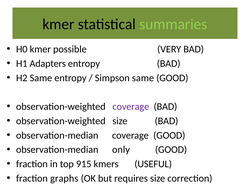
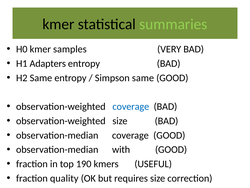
possible: possible -> samples
coverage at (131, 106) colour: purple -> blue
only: only -> with
915: 915 -> 190
graphs: graphs -> quality
